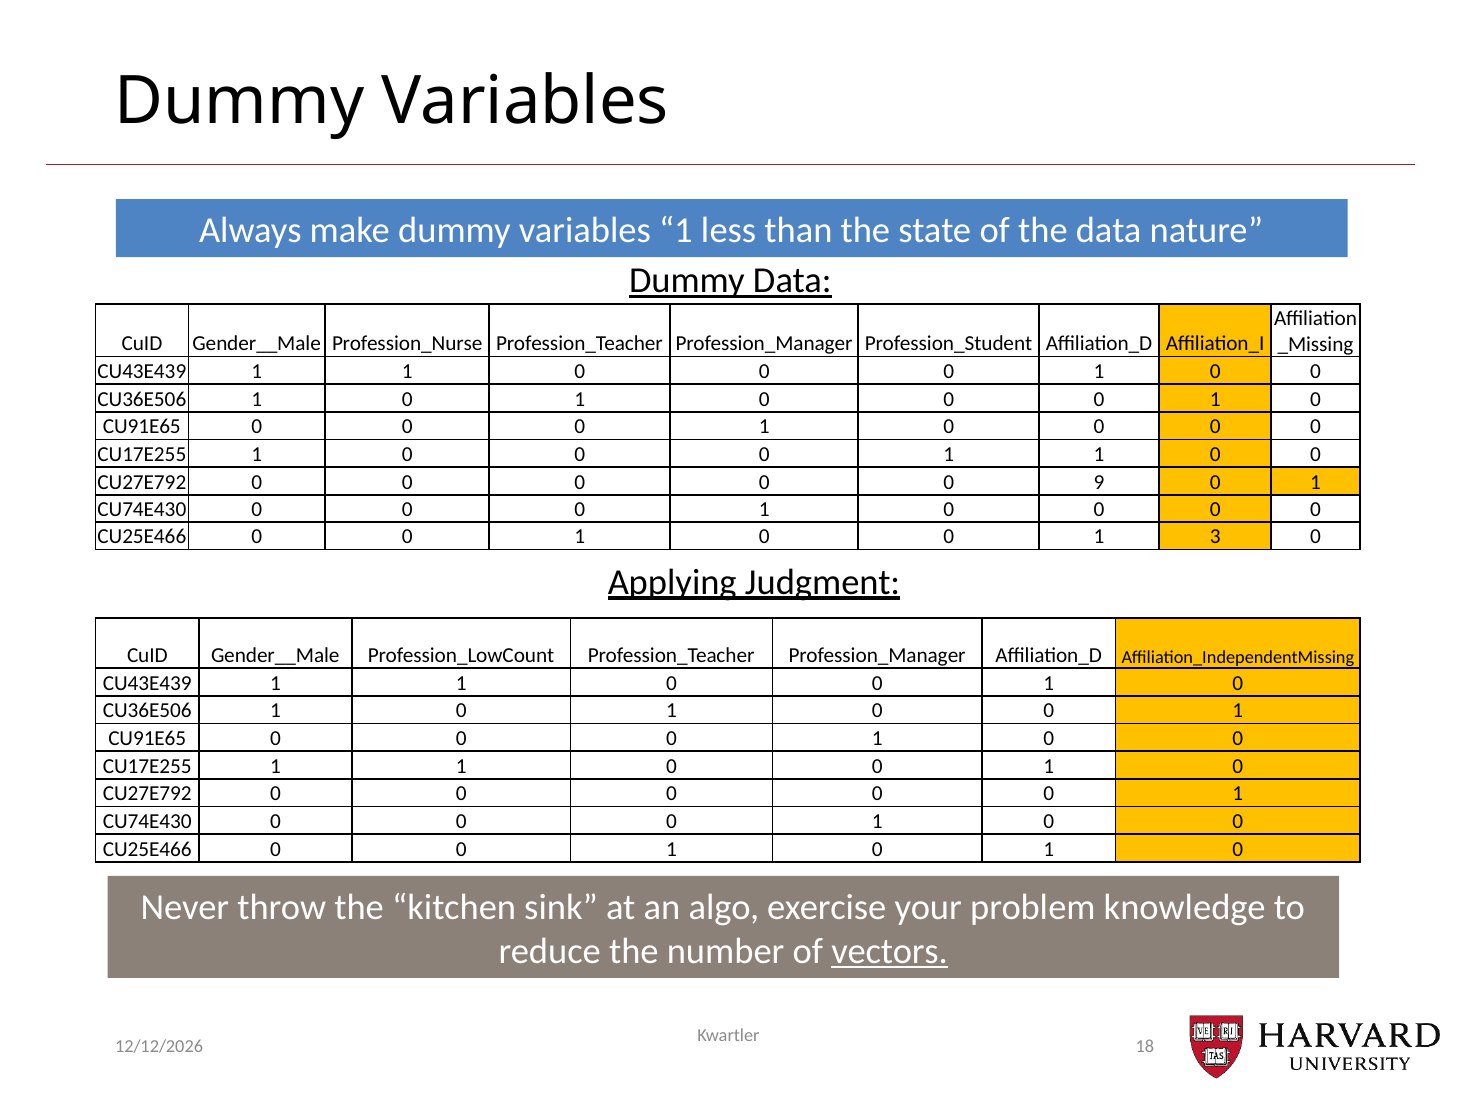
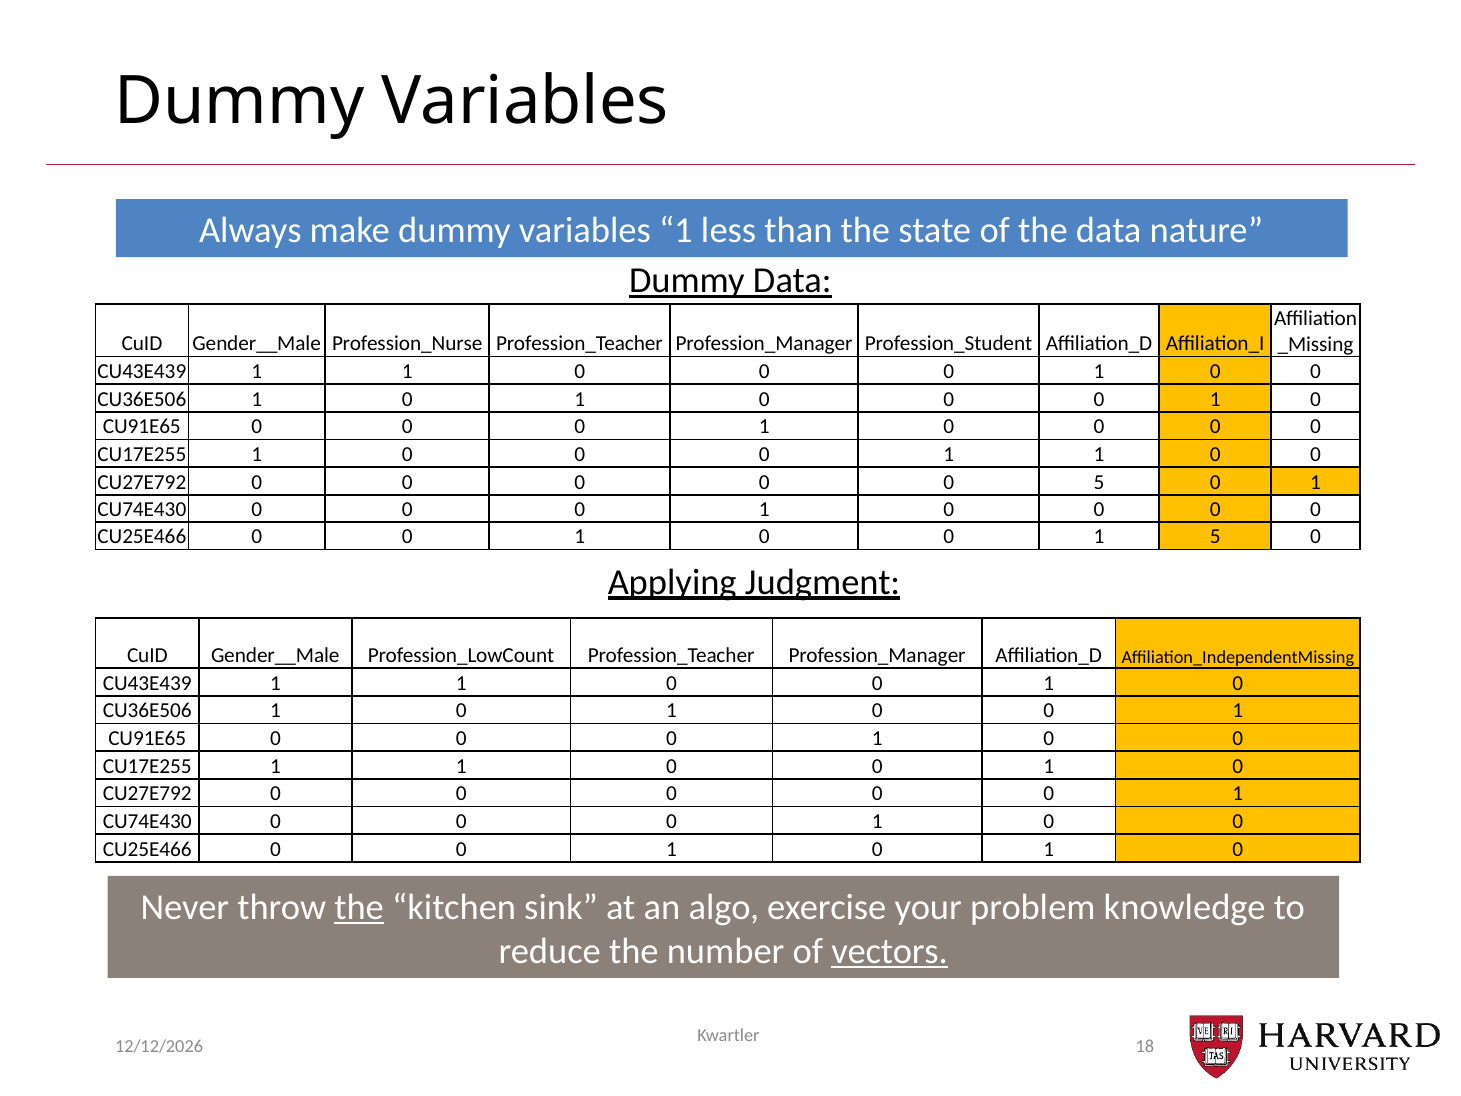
0 9: 9 -> 5
1 3: 3 -> 5
the at (359, 907) underline: none -> present
